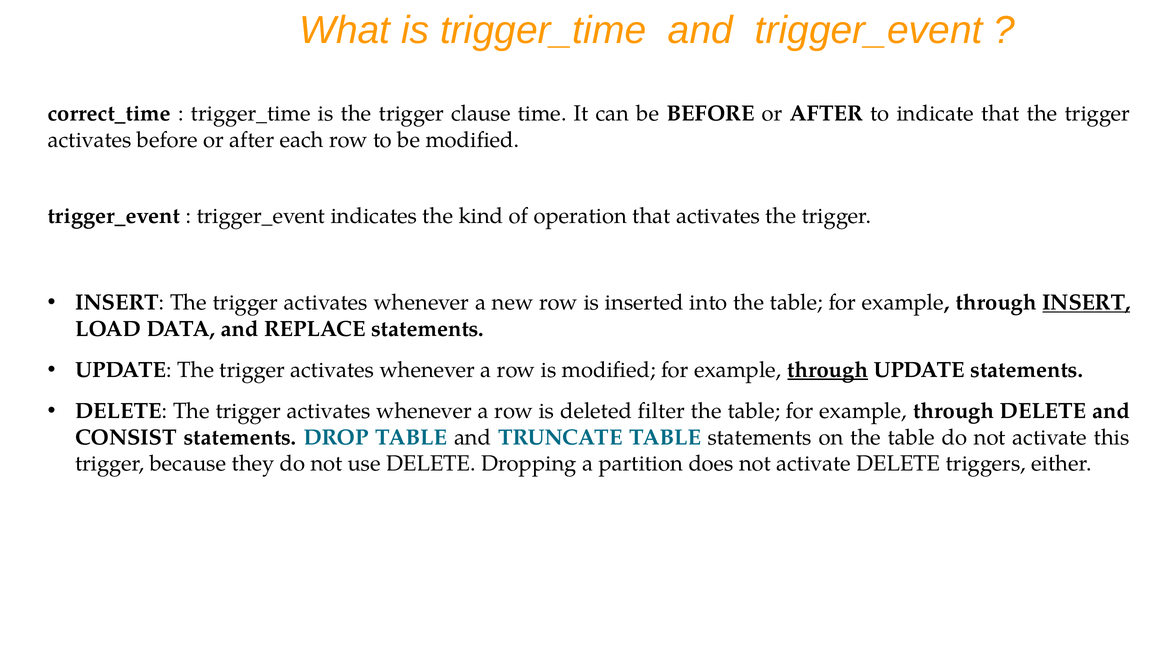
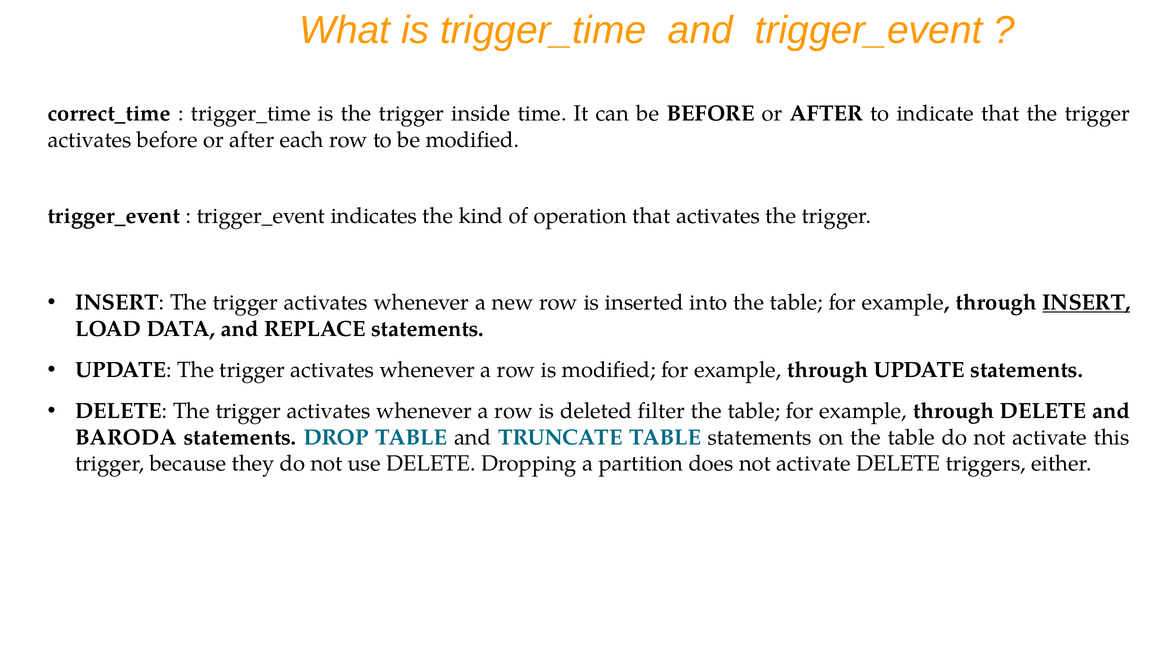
clause: clause -> inside
through at (828, 370) underline: present -> none
CONSIST: CONSIST -> BARODA
